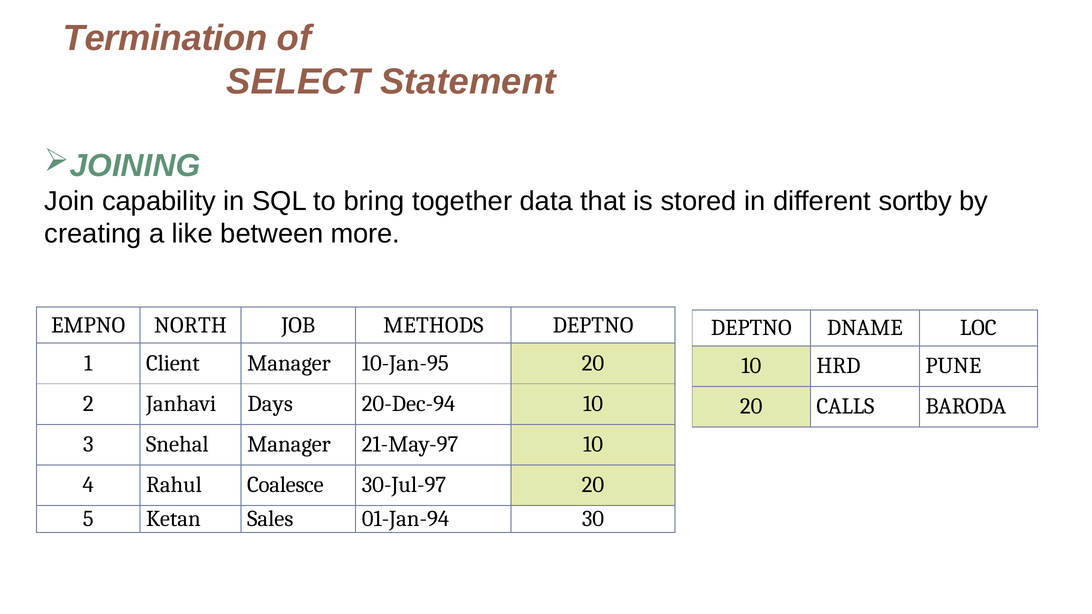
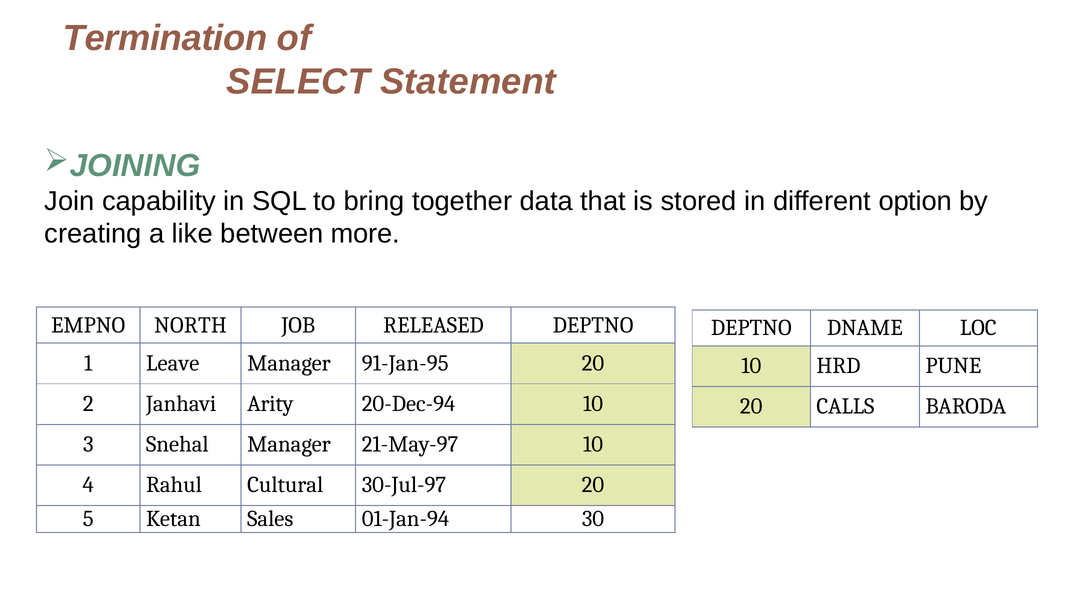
sortby: sortby -> option
METHODS: METHODS -> RELEASED
Client: Client -> Leave
10-Jan-95: 10-Jan-95 -> 91-Jan-95
Days: Days -> Arity
Coalesce: Coalesce -> Cultural
